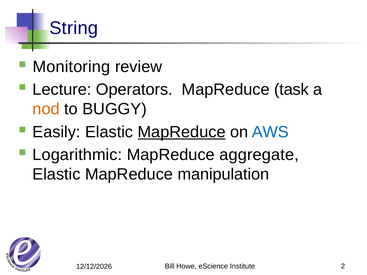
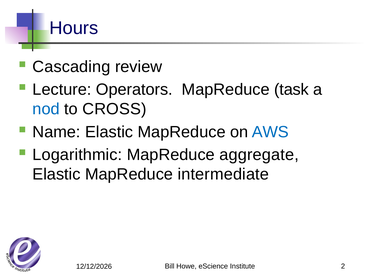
String: String -> Hours
Monitoring: Monitoring -> Cascading
nod colour: orange -> blue
BUGGY: BUGGY -> CROSS
Easily: Easily -> Name
MapReduce at (182, 132) underline: present -> none
manipulation: manipulation -> intermediate
